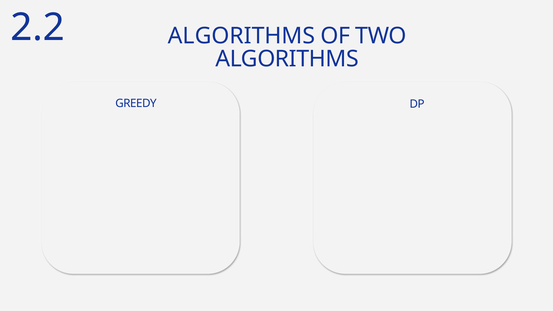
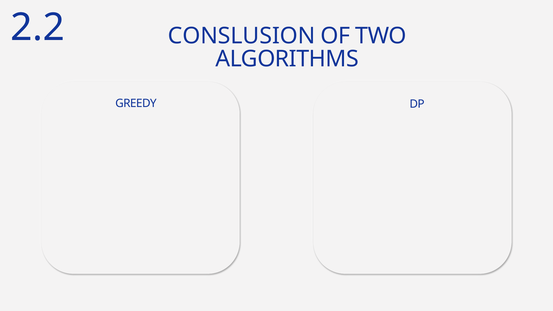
ALGORITHMS at (242, 36): ALGORITHMS -> CONSLUSION
